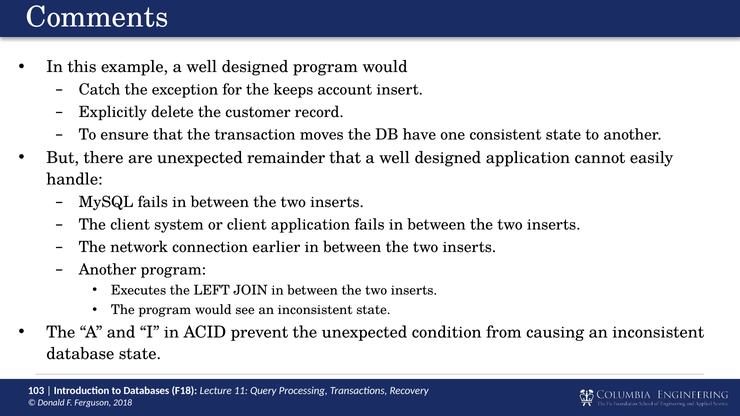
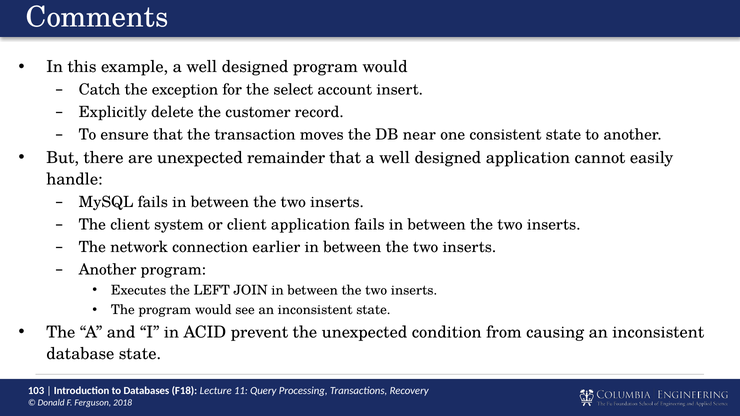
keeps: keeps -> select
have: have -> near
